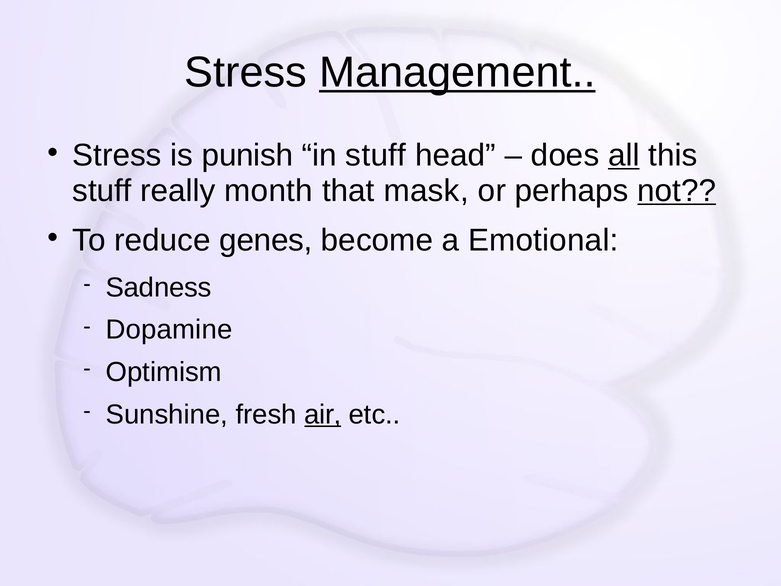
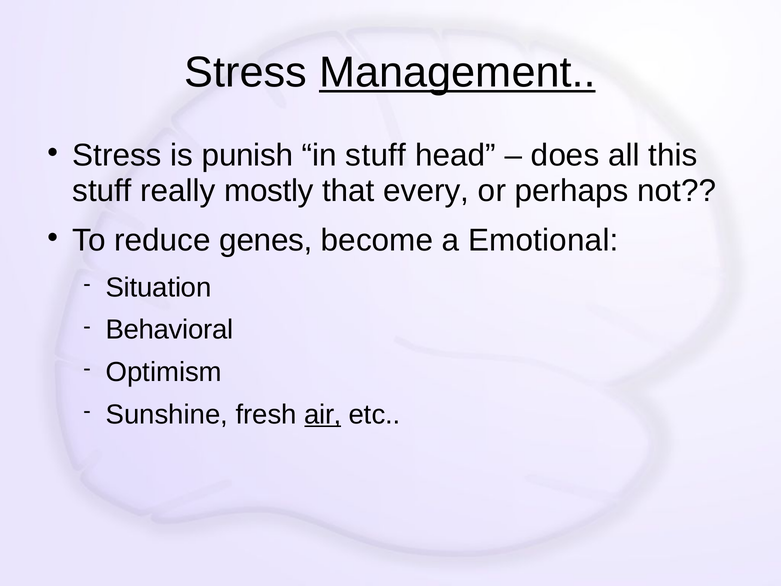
all underline: present -> none
month: month -> mostly
mask: mask -> every
not underline: present -> none
Sadness: Sadness -> Situation
Dopamine: Dopamine -> Behavioral
